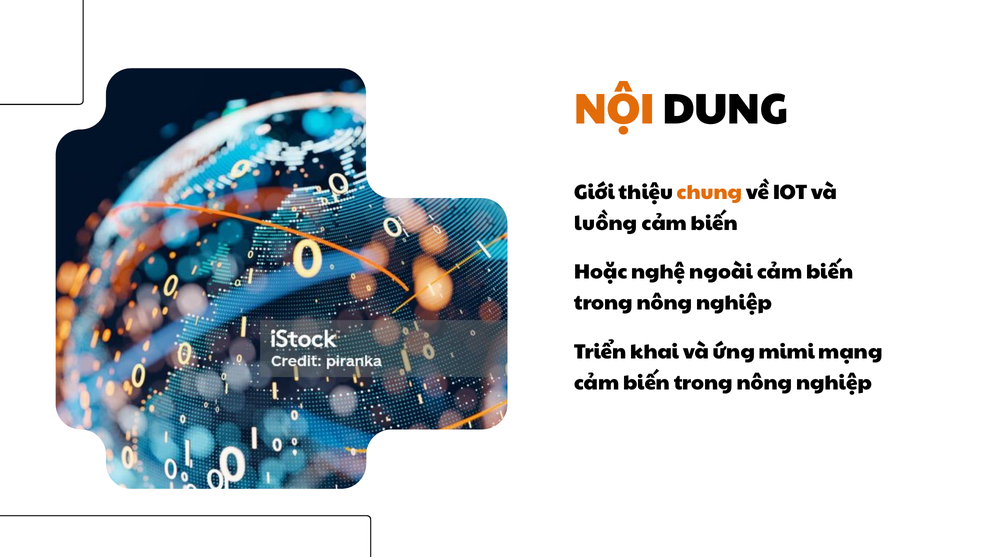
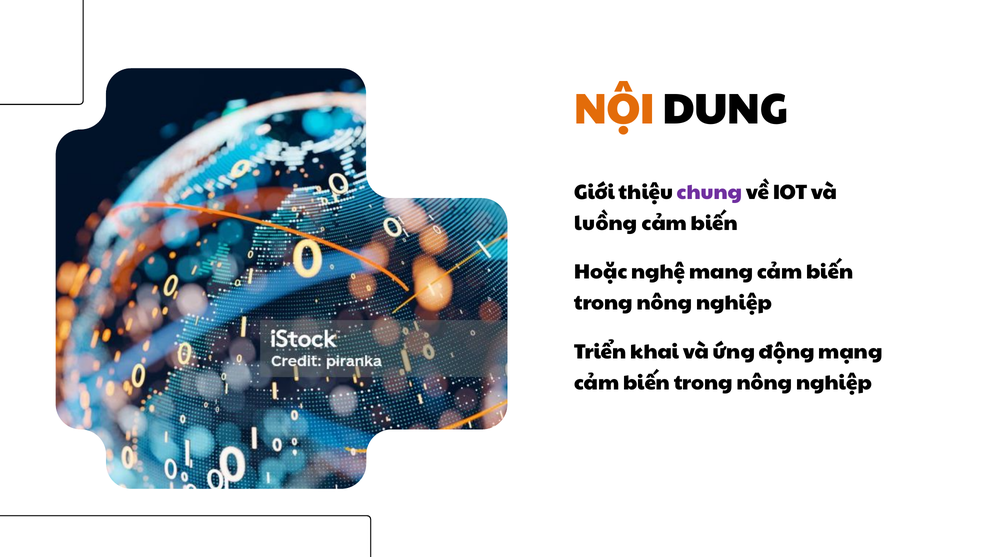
chung colour: orange -> purple
ngoài: ngoài -> mang
mimi: mimi -> động
